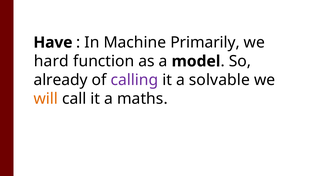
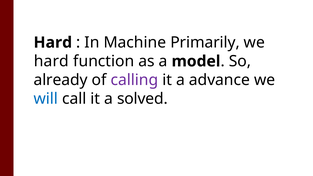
Have at (53, 43): Have -> Hard
solvable: solvable -> advance
will colour: orange -> blue
maths: maths -> solved
